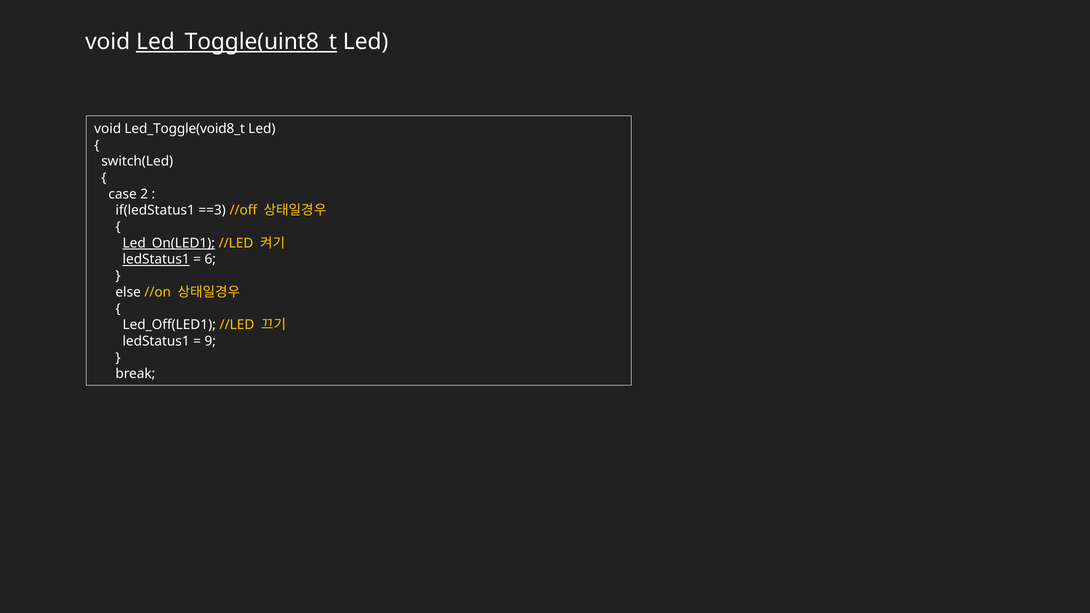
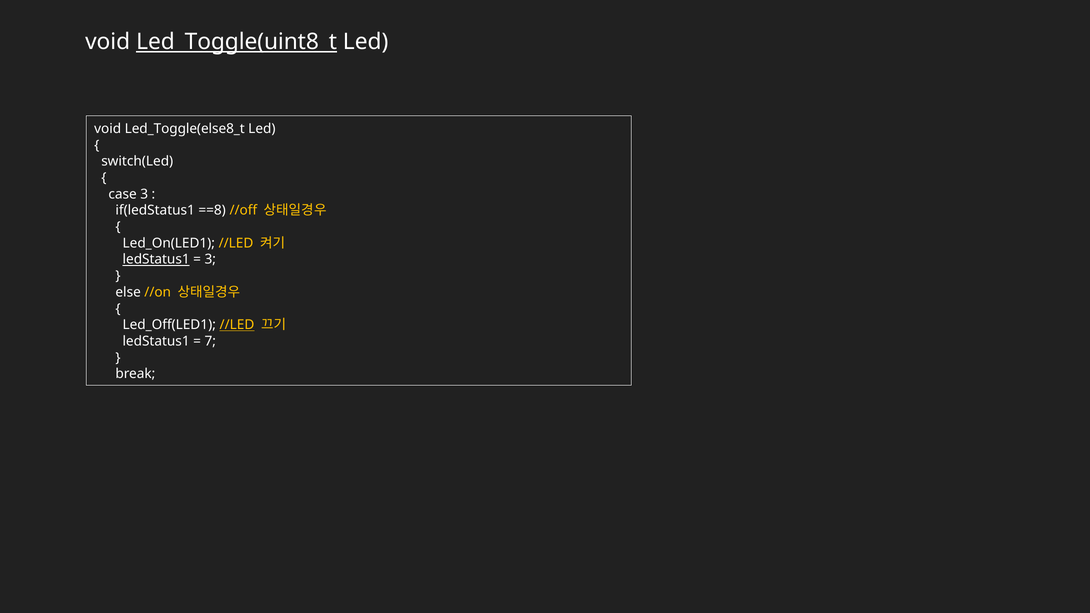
Led_Toggle(void8_t: Led_Toggle(void8_t -> Led_Toggle(else8_t
case 2: 2 -> 3
==3: ==3 -> ==8
Led_On(LED1 underline: present -> none
6 at (210, 260): 6 -> 3
//LED at (237, 325) underline: none -> present
9: 9 -> 7
